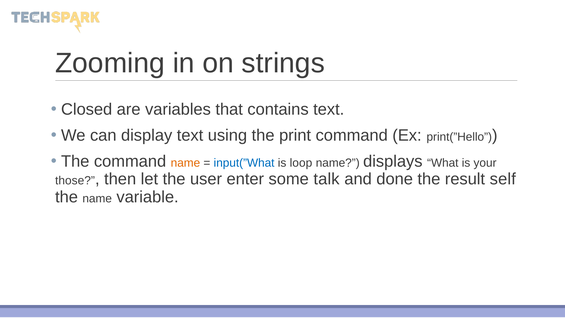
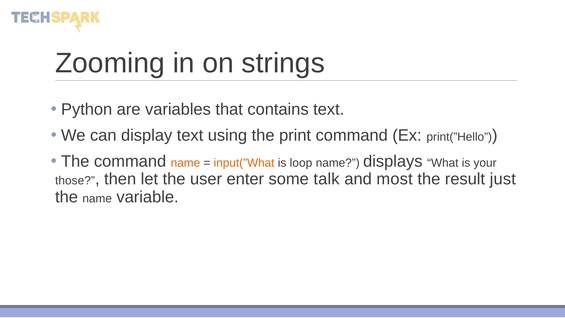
Closed: Closed -> Python
input(”What colour: blue -> orange
done: done -> most
self: self -> just
